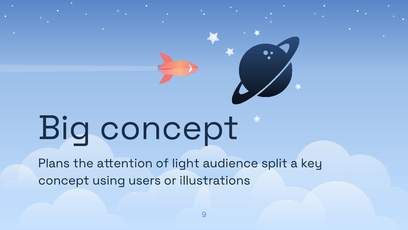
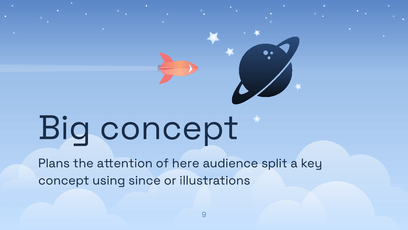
light: light -> here
users: users -> since
